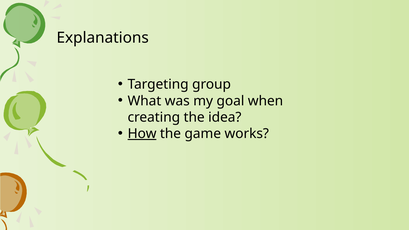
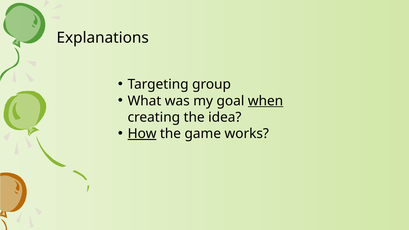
when underline: none -> present
